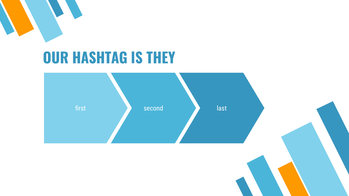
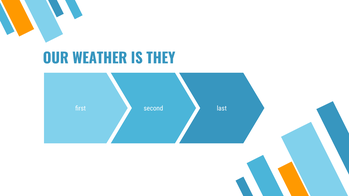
HASHTAG: HASHTAG -> WEATHER
